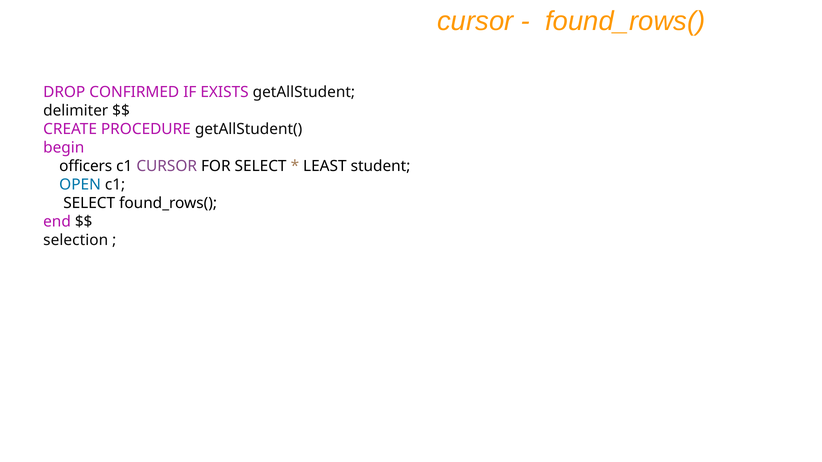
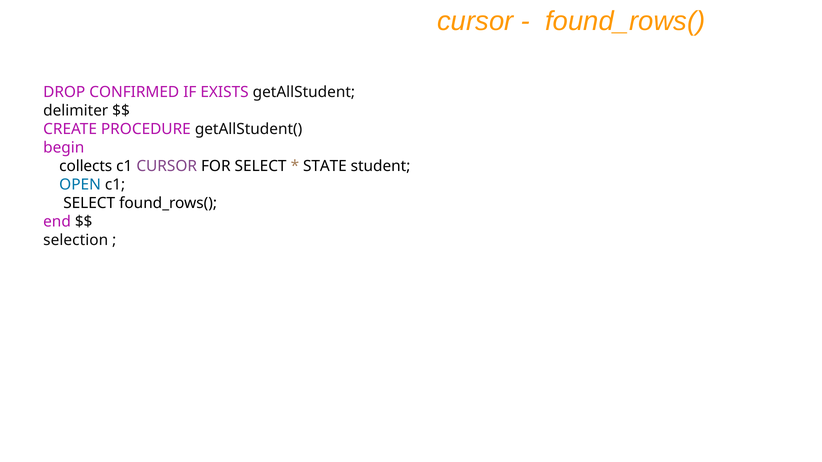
officers: officers -> collects
LEAST: LEAST -> STATE
